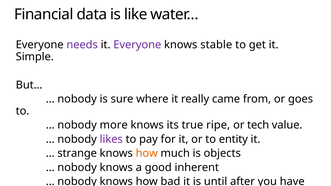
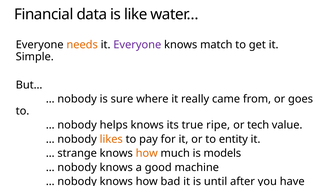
needs colour: purple -> orange
stable: stable -> match
more: more -> helps
likes colour: purple -> orange
objects: objects -> models
inherent: inherent -> machine
